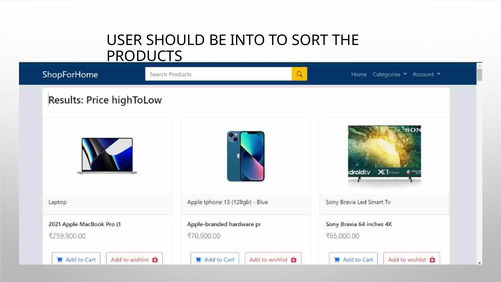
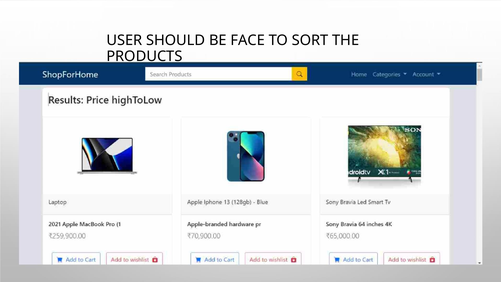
INTO: INTO -> FACE
